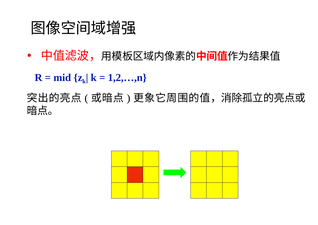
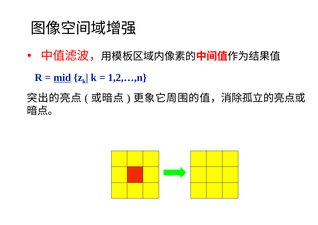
mid underline: none -> present
